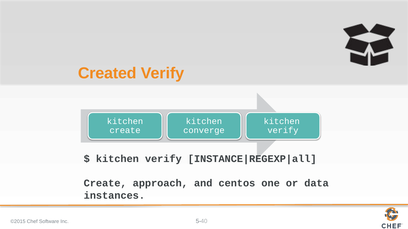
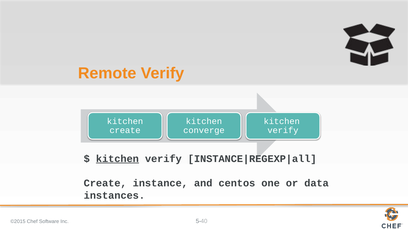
Created: Created -> Remote
kitchen at (117, 159) underline: none -> present
approach: approach -> instance
